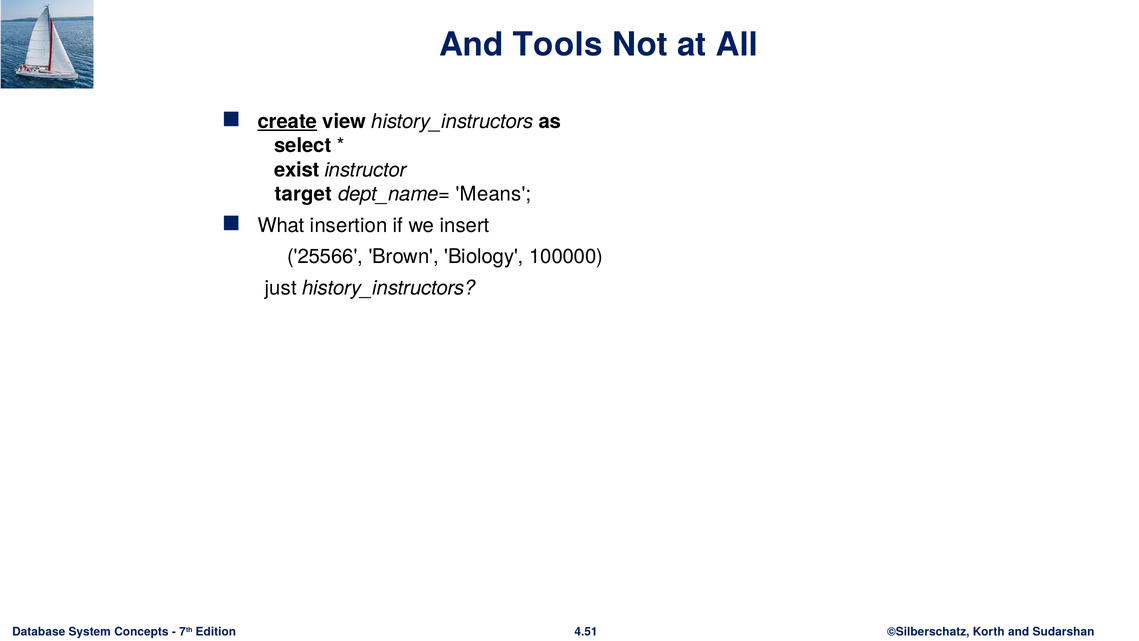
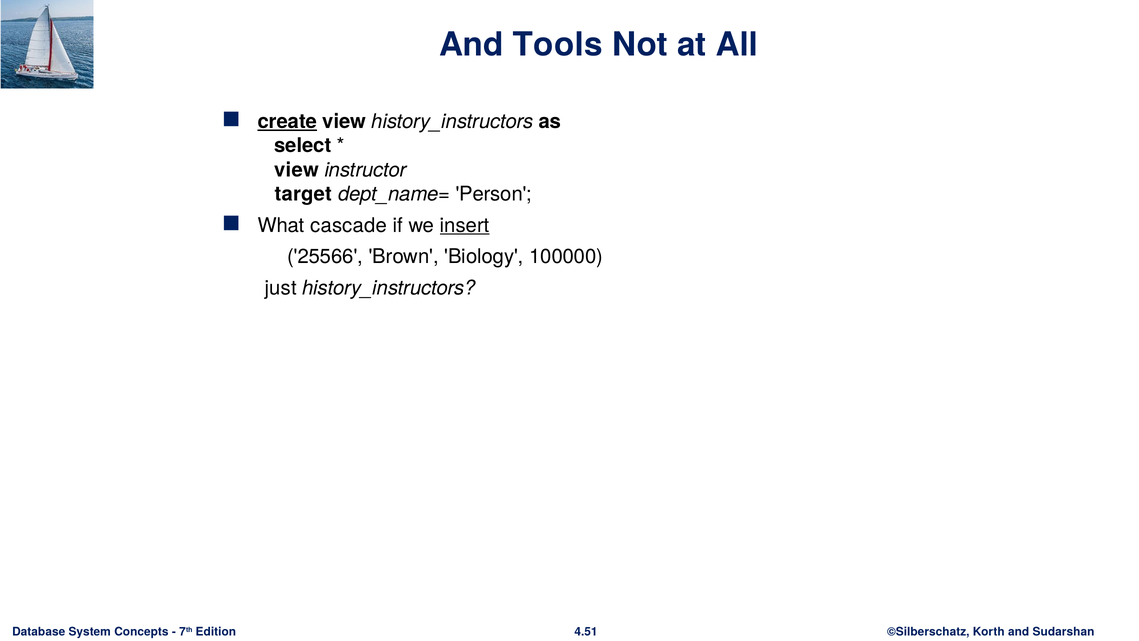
exist at (297, 170): exist -> view
Means: Means -> Person
insertion: insertion -> cascade
insert underline: none -> present
